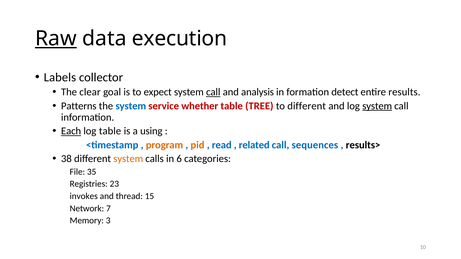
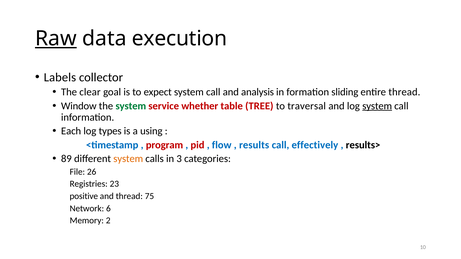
call at (213, 92) underline: present -> none
detect: detect -> sliding
entire results: results -> thread
Patterns: Patterns -> Window
system at (131, 106) colour: blue -> green
to different: different -> traversal
Each underline: present -> none
log table: table -> types
program colour: orange -> red
pid colour: orange -> red
read: read -> flow
related: related -> results
sequences: sequences -> effectively
38: 38 -> 89
6: 6 -> 3
35: 35 -> 26
invokes: invokes -> positive
15: 15 -> 75
7: 7 -> 6
3: 3 -> 2
